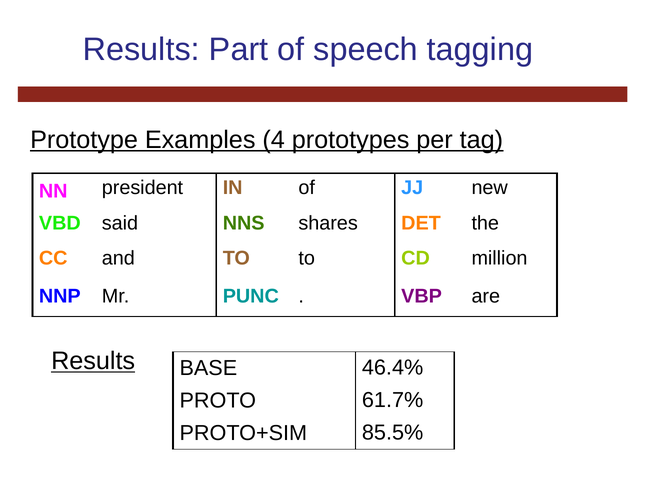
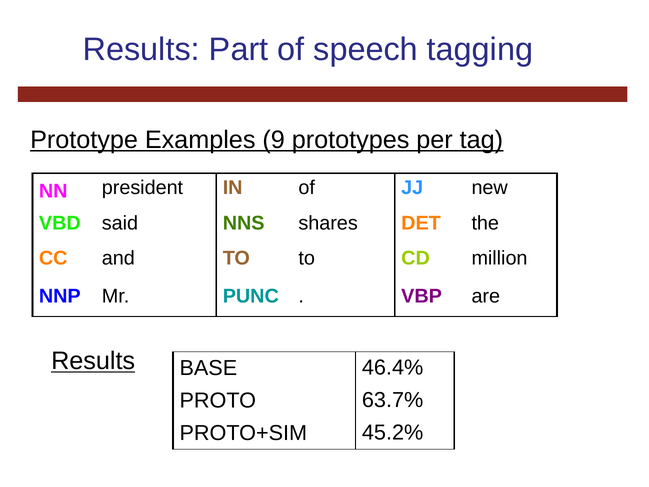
4: 4 -> 9
61.7%: 61.7% -> 63.7%
85.5%: 85.5% -> 45.2%
